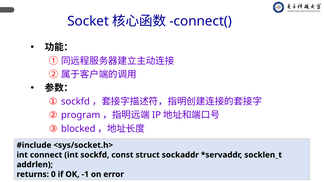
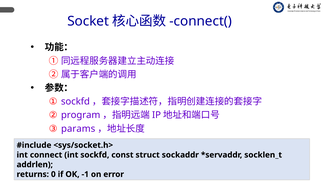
blocked: blocked -> params
